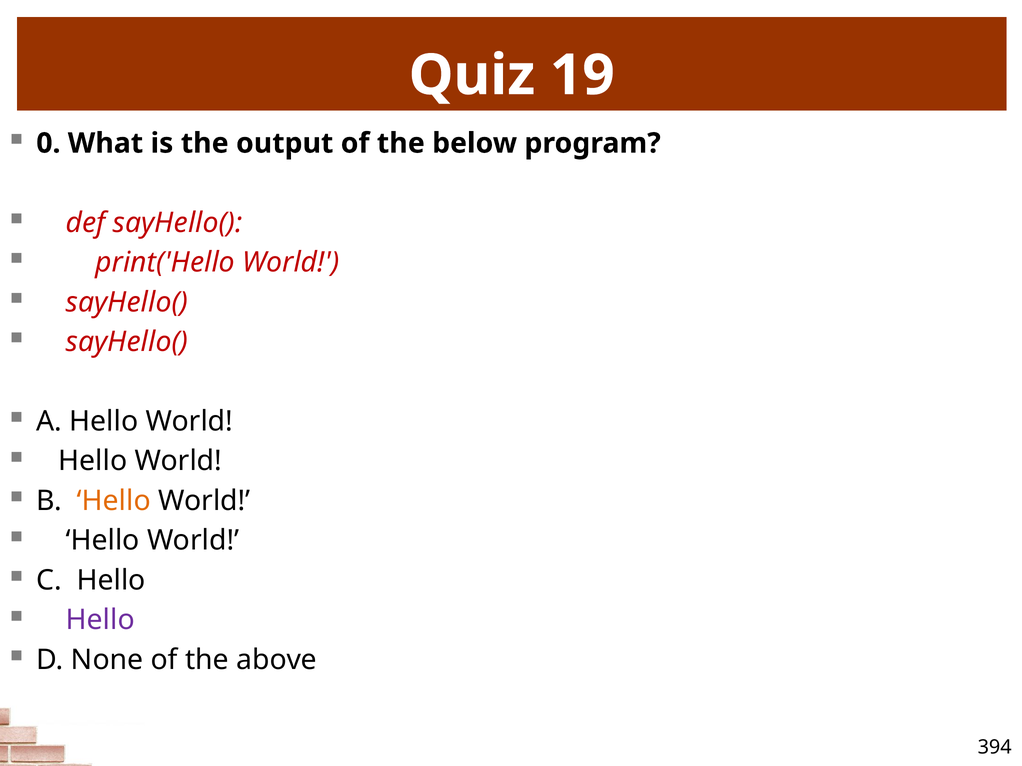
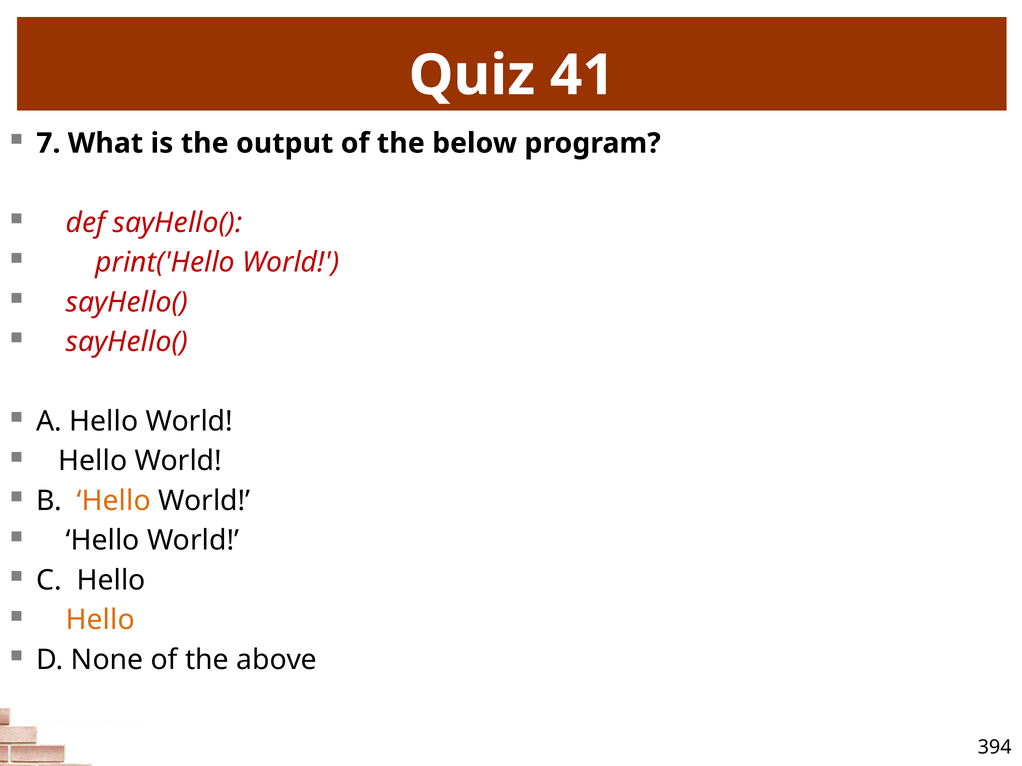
19: 19 -> 41
0: 0 -> 7
Hello at (100, 620) colour: purple -> orange
